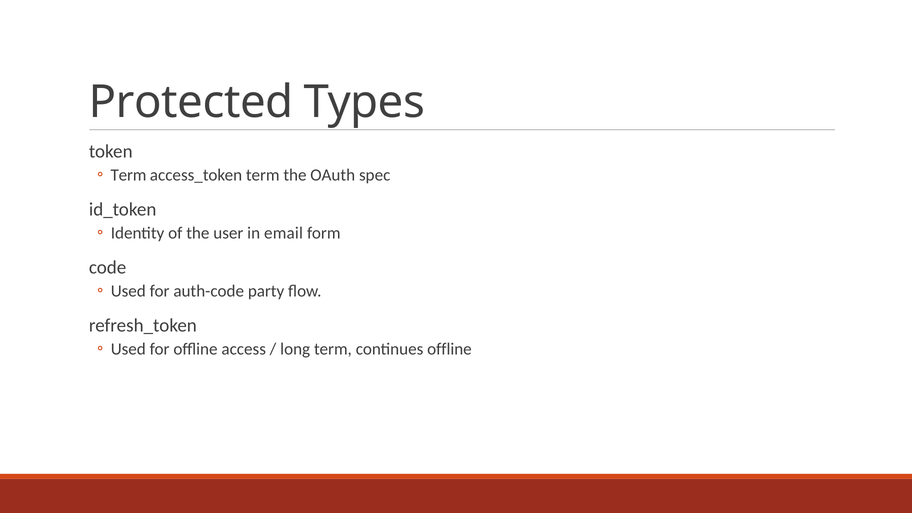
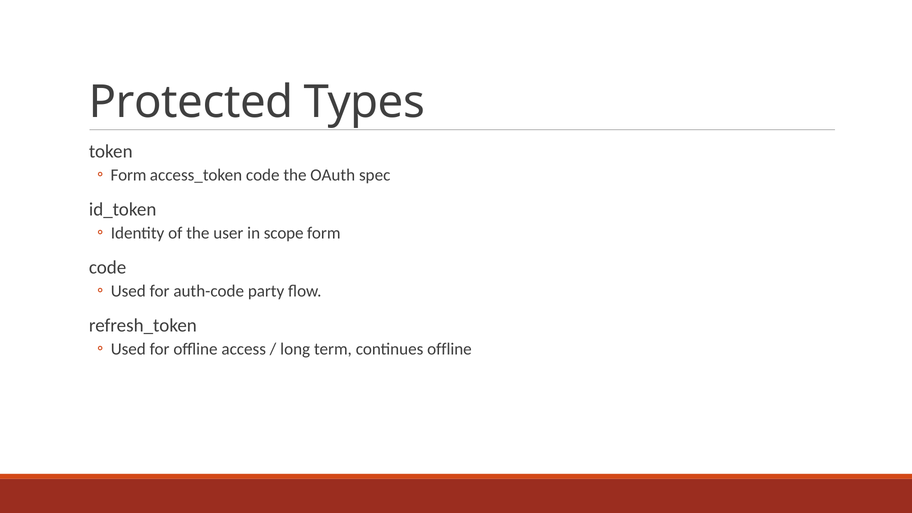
Term at (129, 175): Term -> Form
access_token term: term -> code
email: email -> scope
